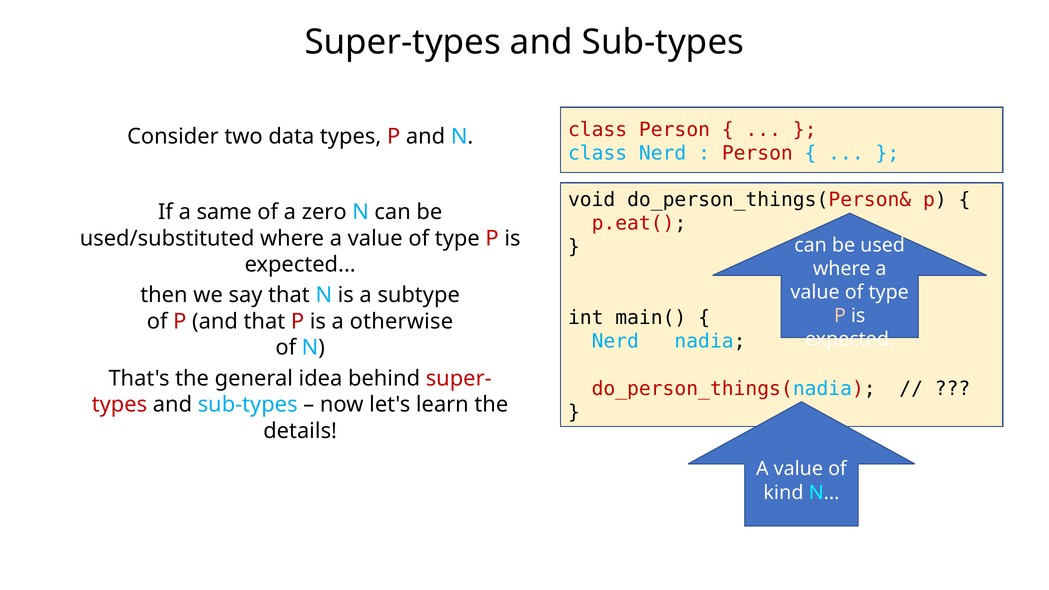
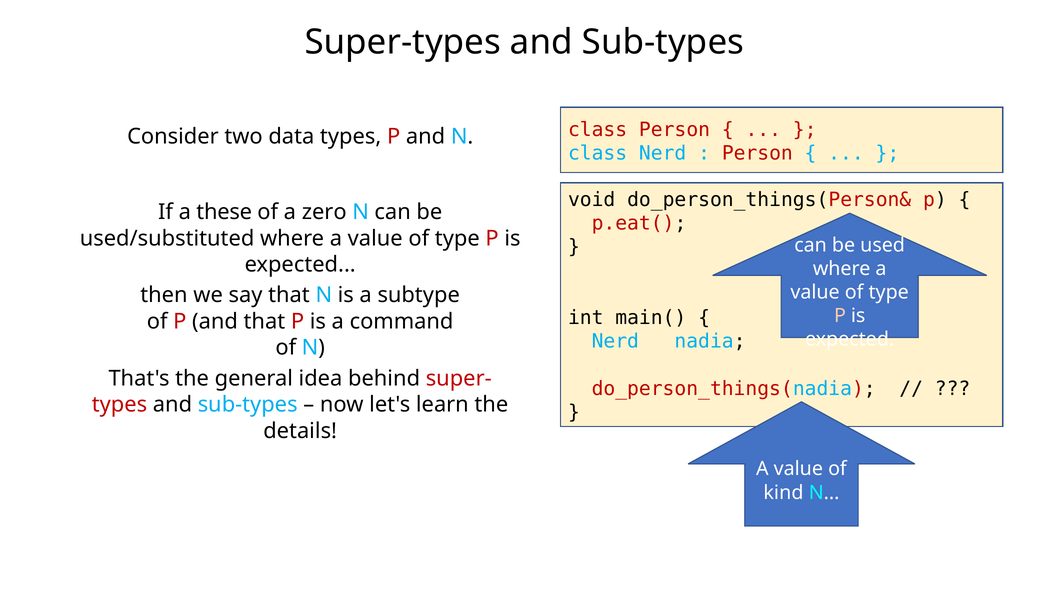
same: same -> these
otherwise: otherwise -> command
